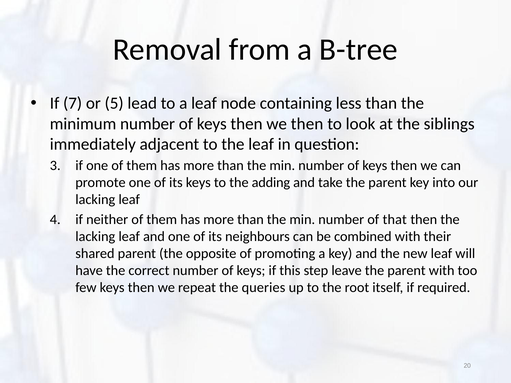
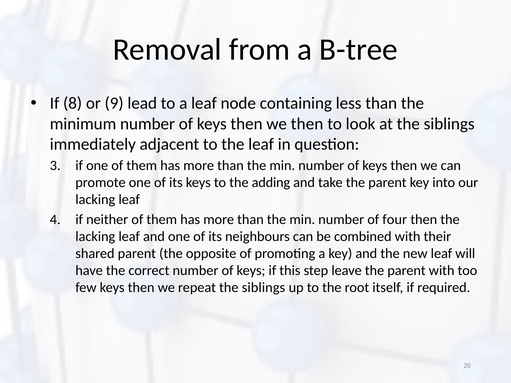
7: 7 -> 8
5: 5 -> 9
that: that -> four
repeat the queries: queries -> siblings
